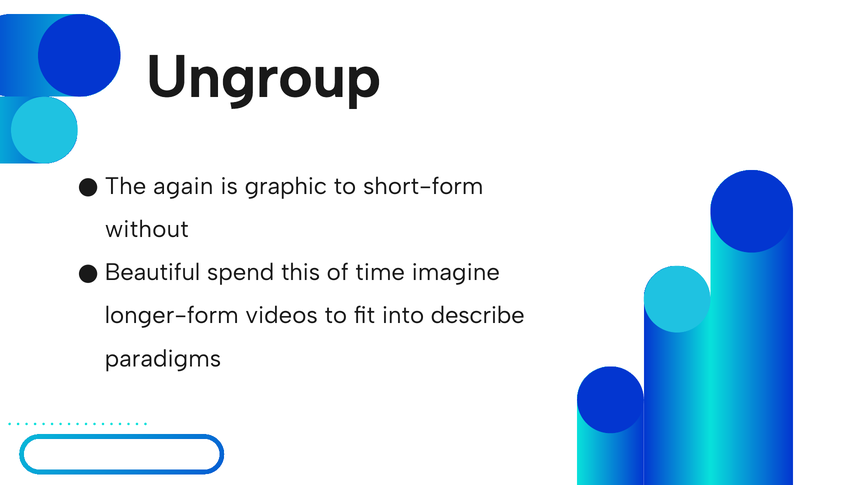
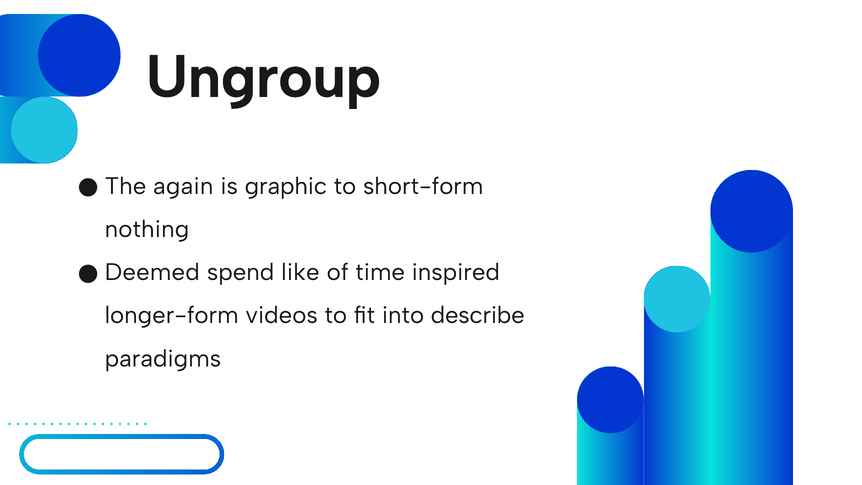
without: without -> nothing
Beautiful: Beautiful -> Deemed
this: this -> like
imagine: imagine -> inspired
